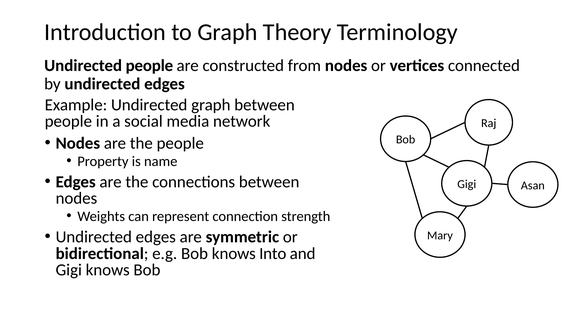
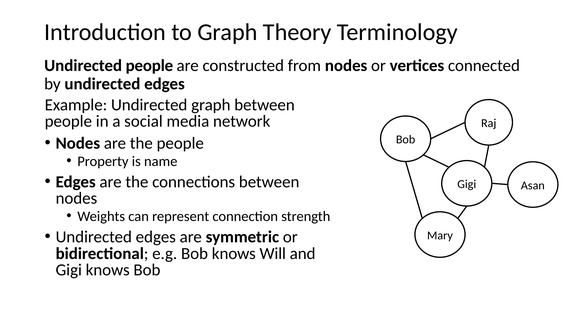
Into: Into -> Will
